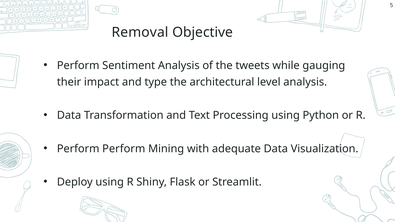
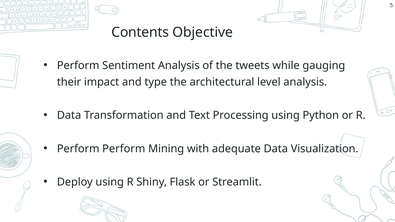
Removal: Removal -> Contents
